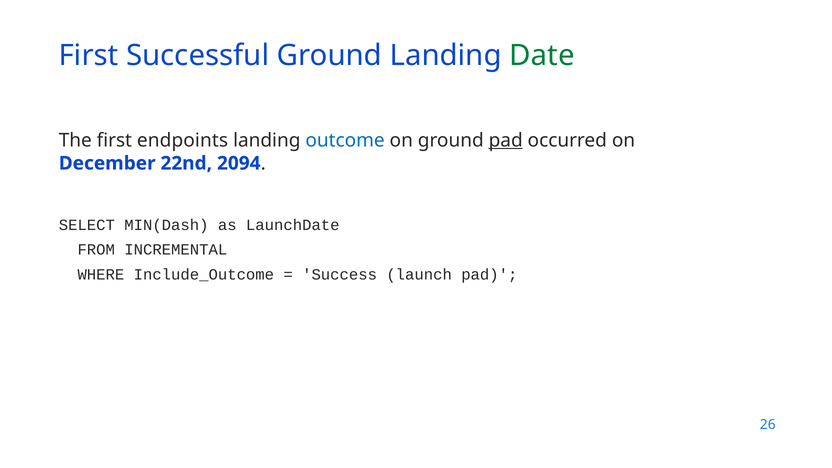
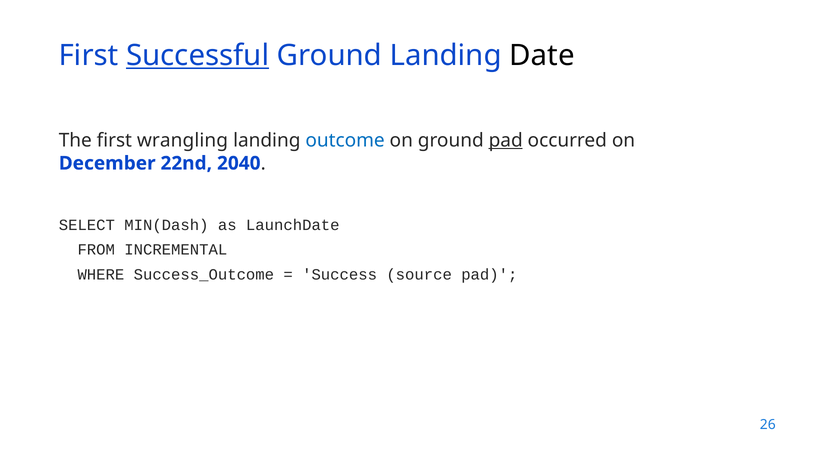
Successful underline: none -> present
Date colour: green -> black
endpoints: endpoints -> wrangling
2094: 2094 -> 2040
Include_Outcome: Include_Outcome -> Success_Outcome
launch: launch -> source
